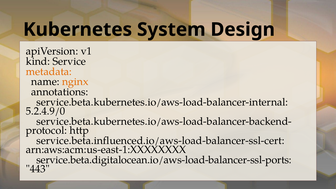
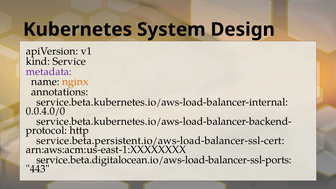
metadata colour: orange -> purple
5.2.4.9/0: 5.2.4.9/0 -> 0.0.4.0/0
service.beta.influenced.io/aws-load-balancer-ssl-cert: service.beta.influenced.io/aws-load-balancer-ssl-cert -> service.beta.persistent.io/aws-load-balancer-ssl-cert
